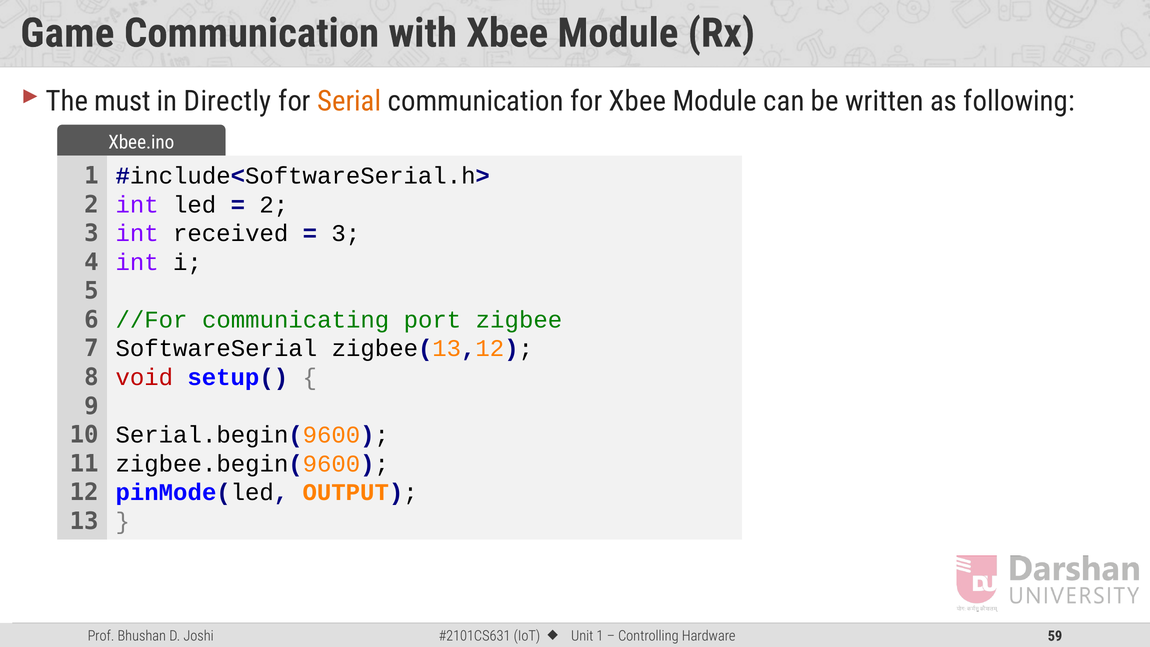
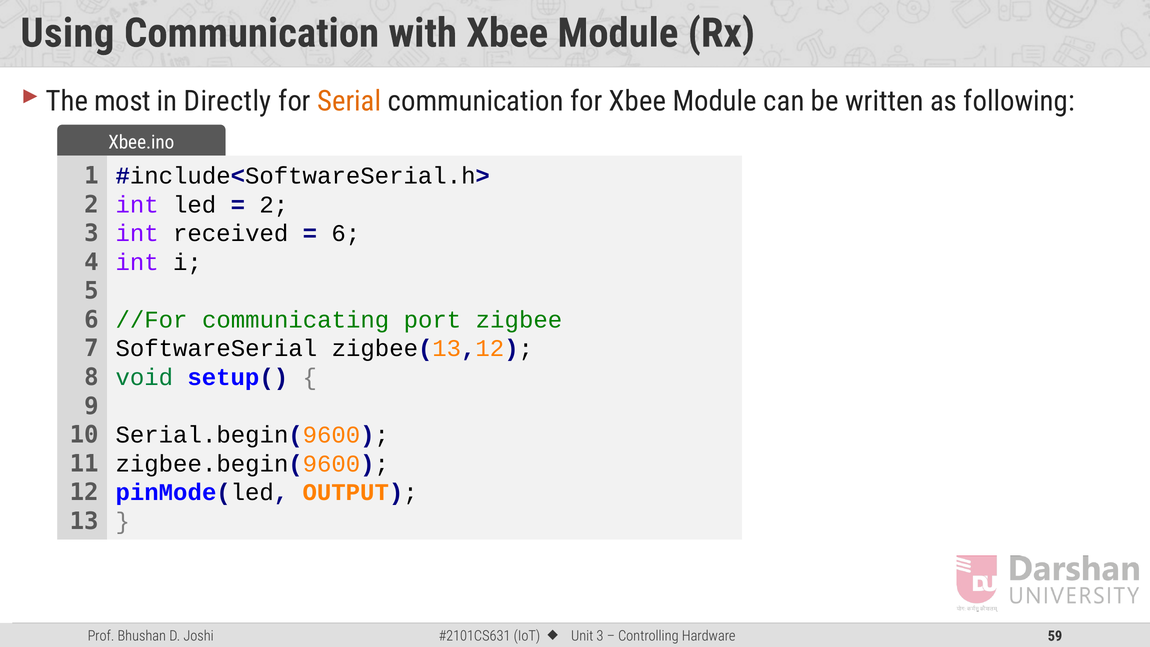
Game: Game -> Using
must: must -> most
3 at (346, 233): 3 -> 6
void colour: red -> green
1 at (600, 636): 1 -> 3
